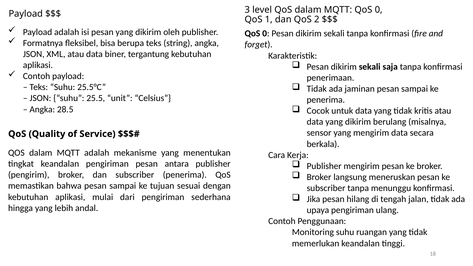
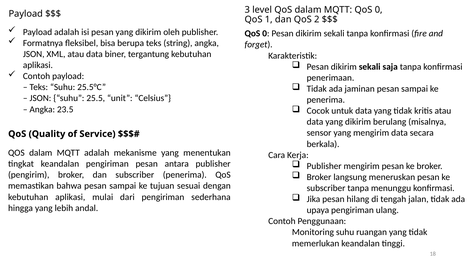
28.5: 28.5 -> 23.5
